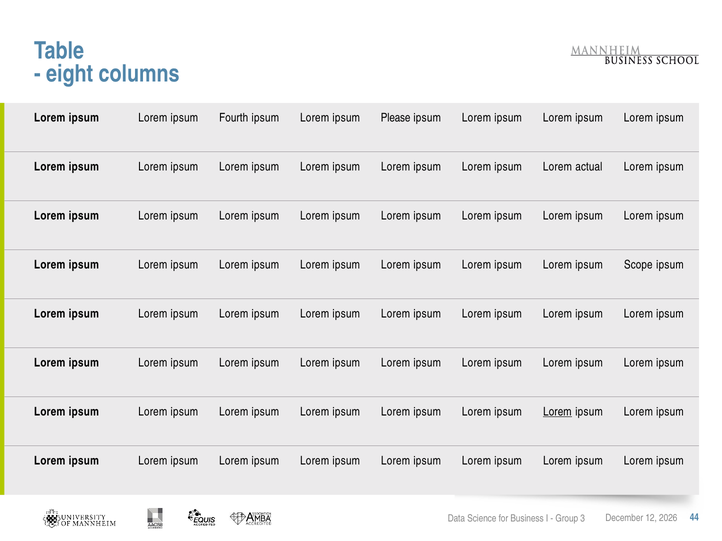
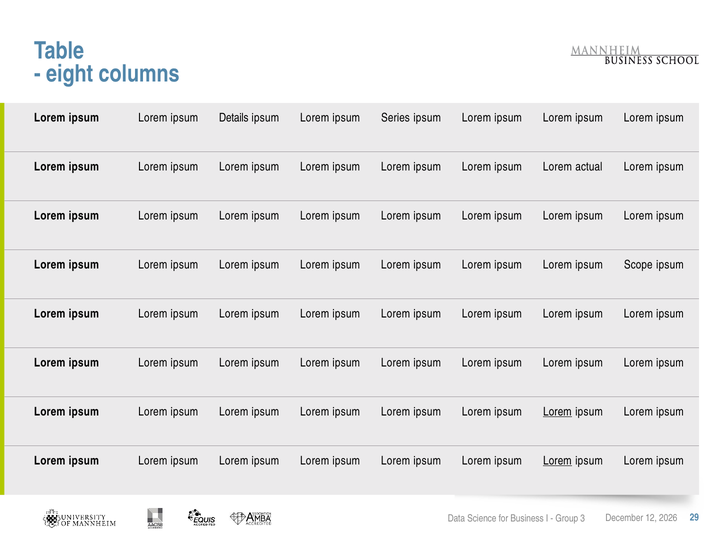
Fourth: Fourth -> Details
Please: Please -> Series
Lorem at (557, 461) underline: none -> present
44: 44 -> 29
